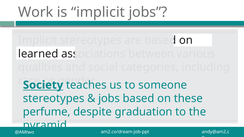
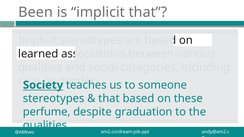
Work: Work -> Been
implicit jobs: jobs -> that
jobs at (109, 99): jobs -> that
pyramid at (45, 125): pyramid -> qualities
